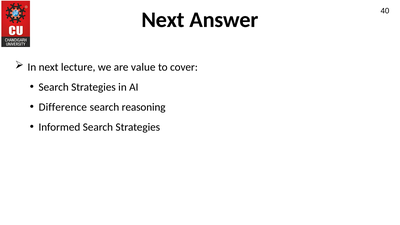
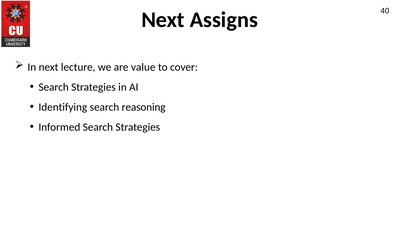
Answer: Answer -> Assigns
Difference: Difference -> Identifying
